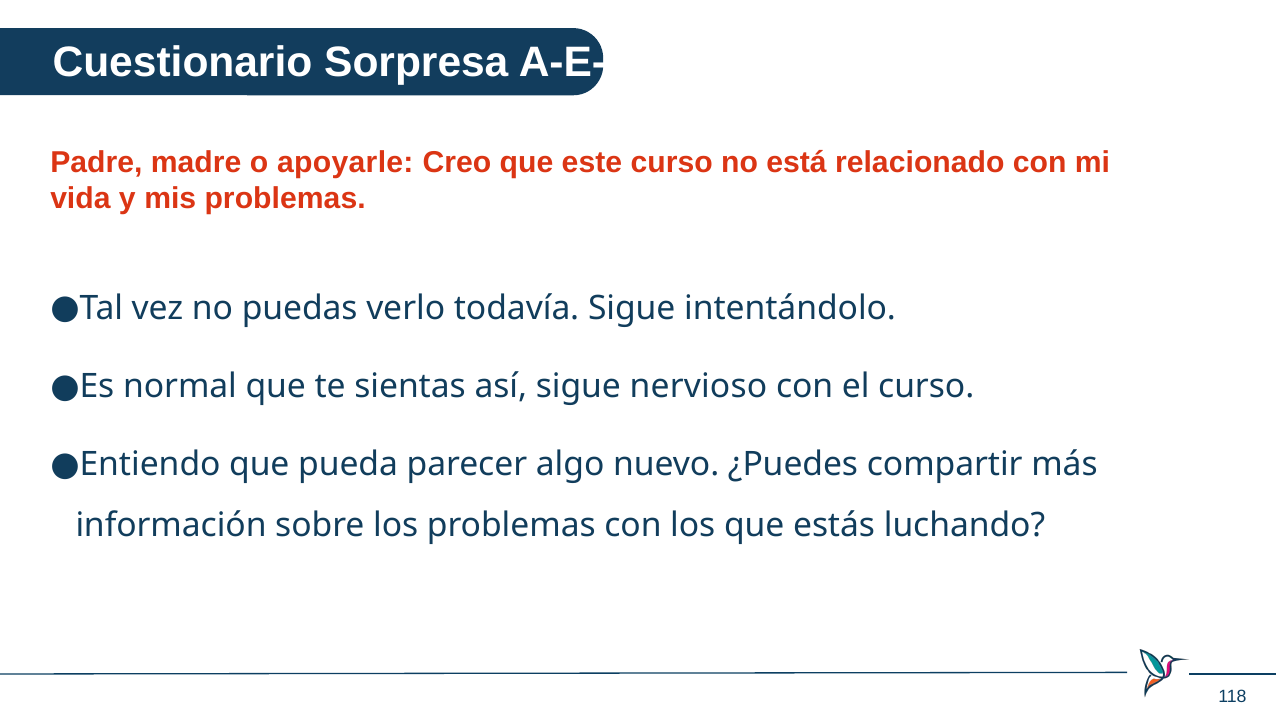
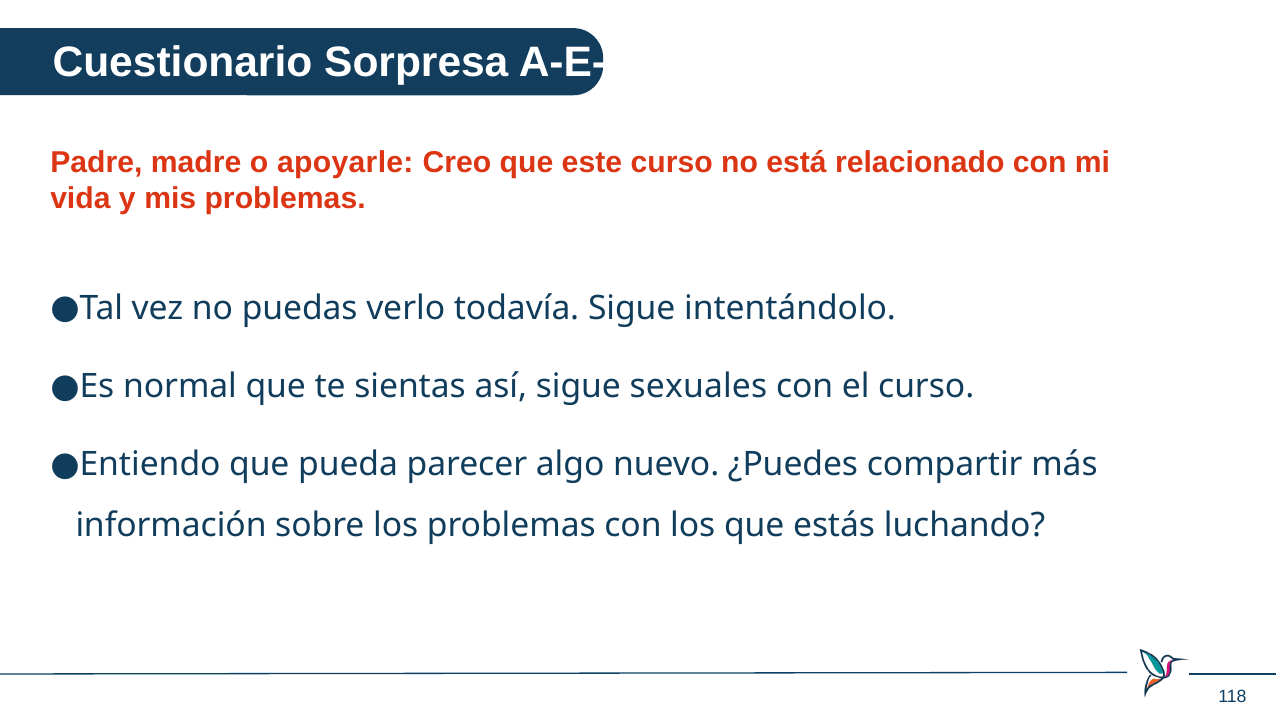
nervioso: nervioso -> sexuales
